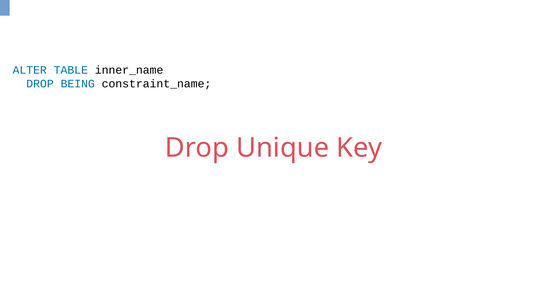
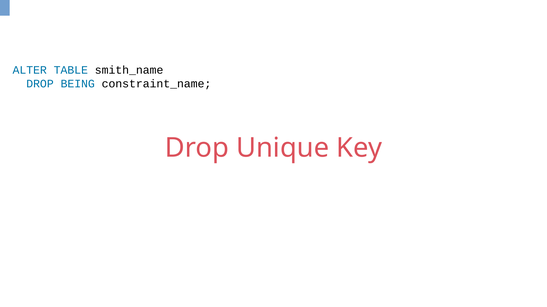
inner_name: inner_name -> smith_name
